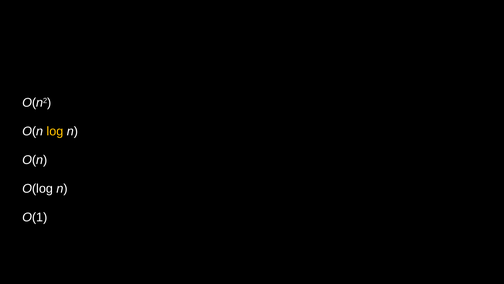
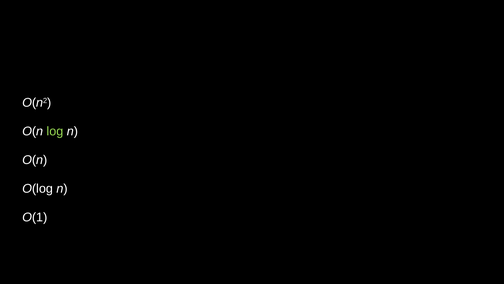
log colour: yellow -> light green
